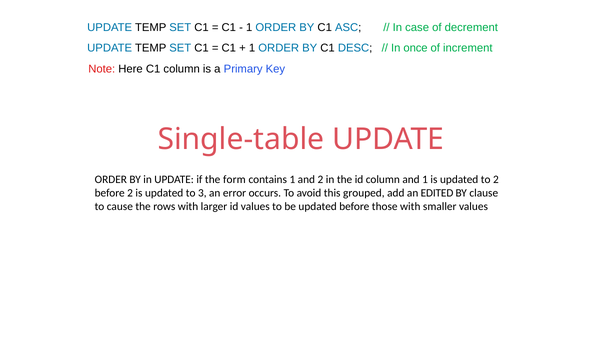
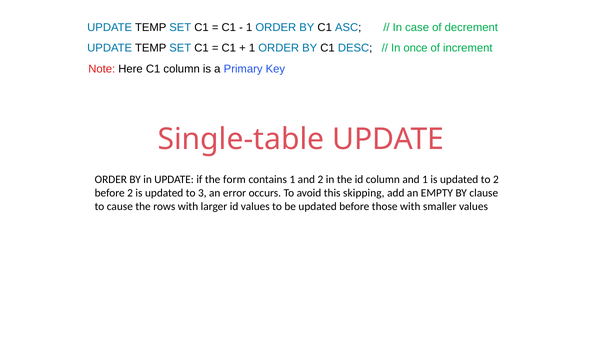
grouped: grouped -> skipping
EDITED: EDITED -> EMPTY
